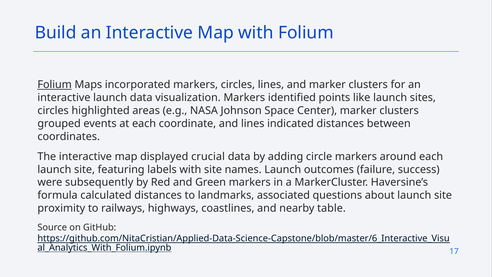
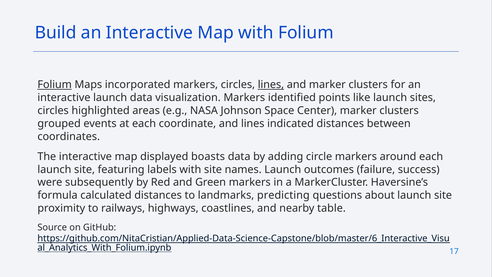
lines at (271, 85) underline: none -> present
crucial: crucial -> boasts
associated: associated -> predicting
